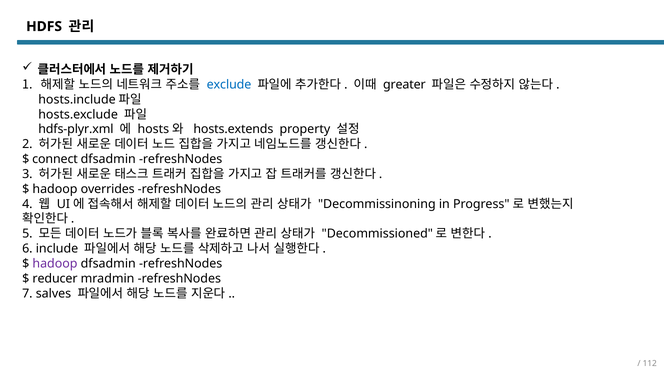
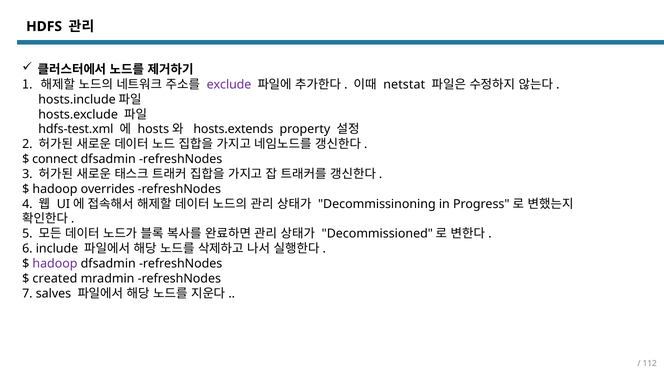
exclude colour: blue -> purple
greater: greater -> netstat
hdfs-plyr.xml: hdfs-plyr.xml -> hdfs-test.xml
reducer: reducer -> created
